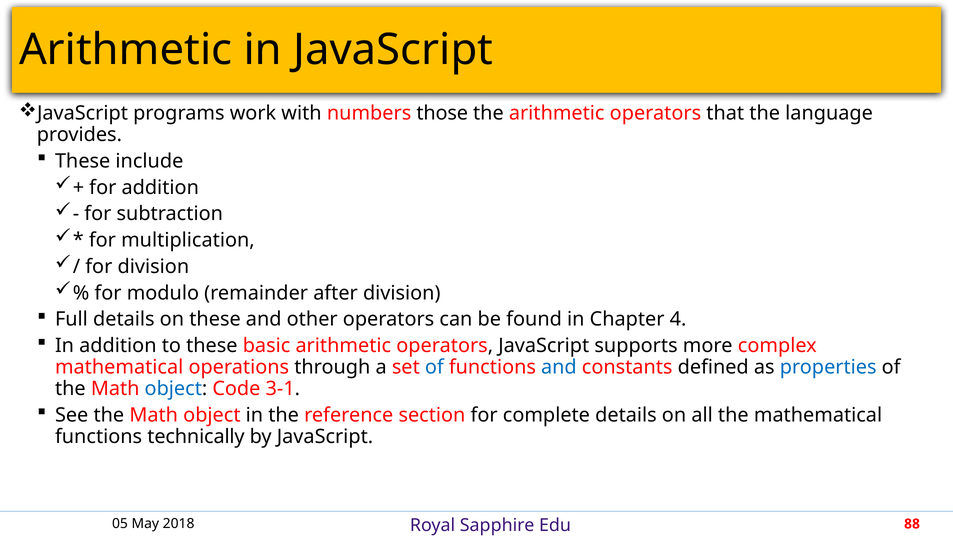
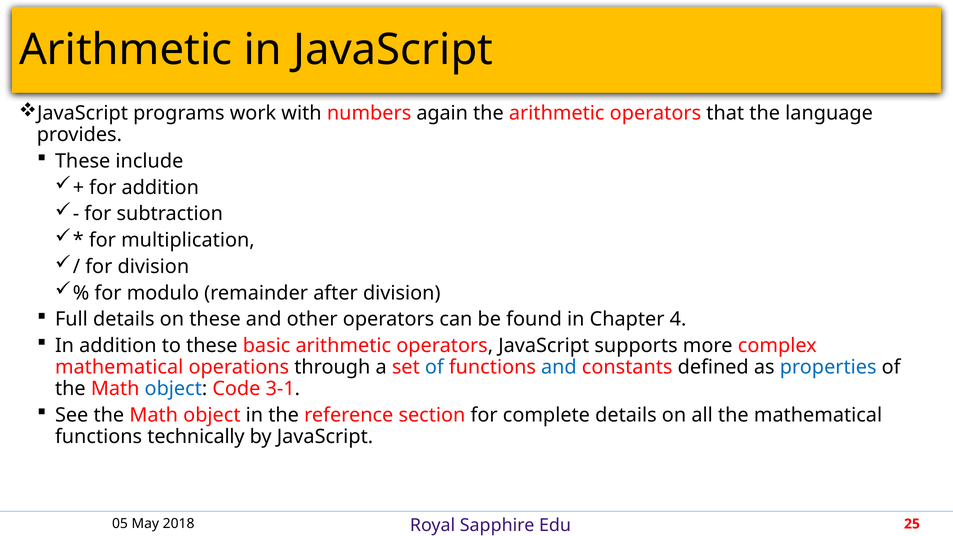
those: those -> again
88: 88 -> 25
